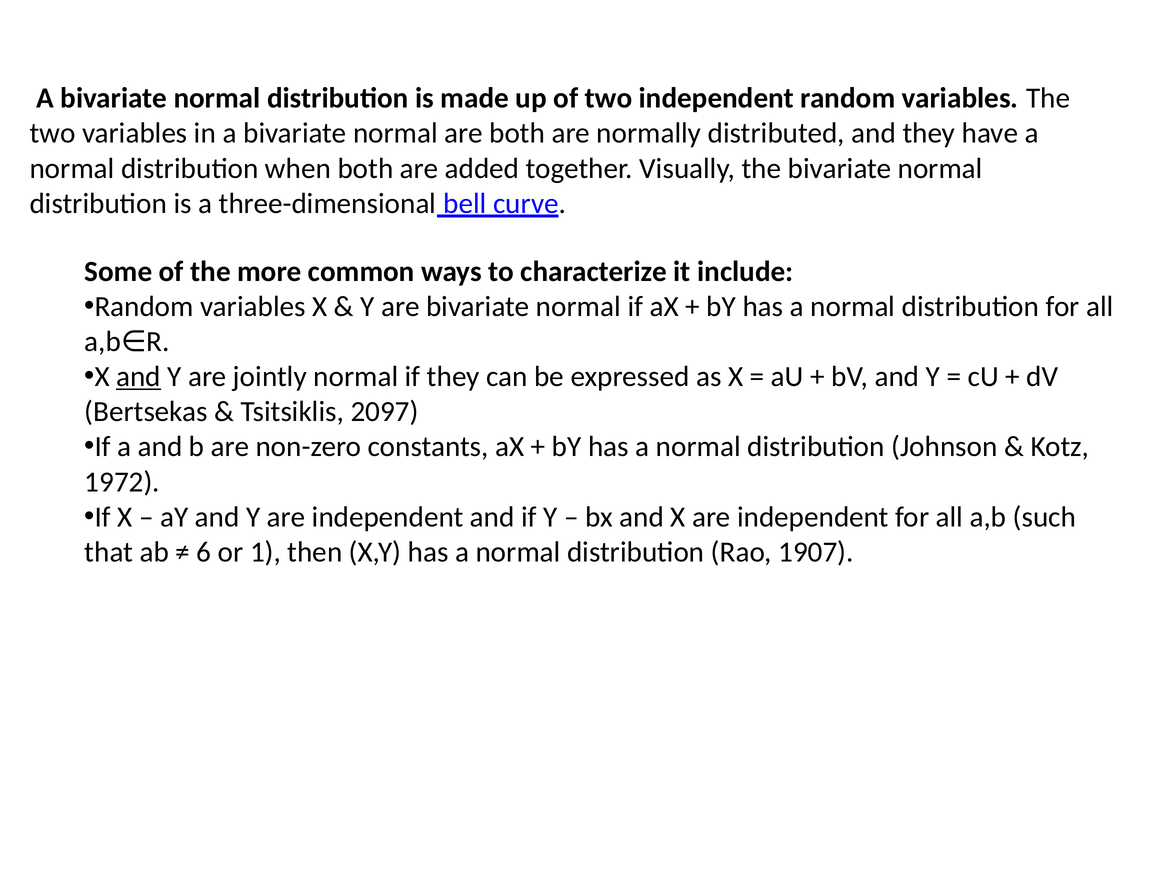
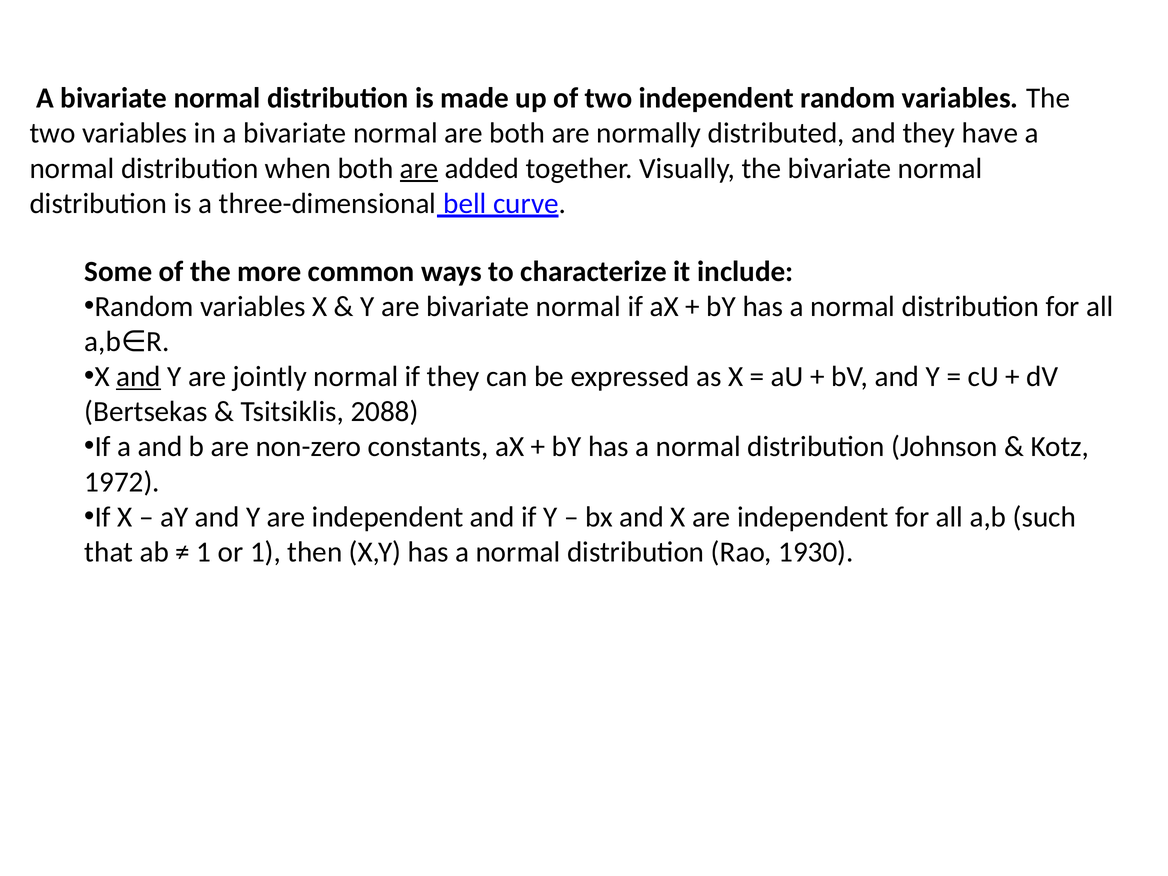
are at (419, 168) underline: none -> present
2097: 2097 -> 2088
6 at (204, 552): 6 -> 1
1907: 1907 -> 1930
